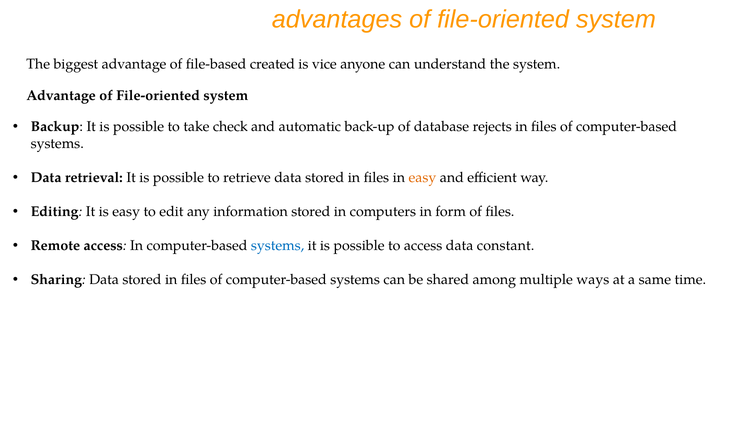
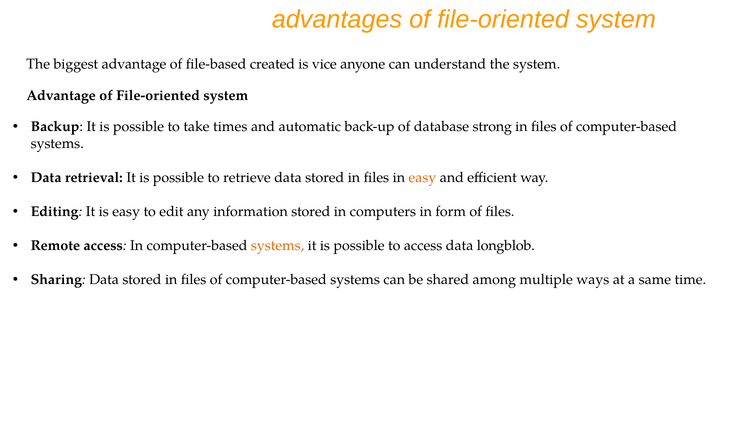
check: check -> times
rejects: rejects -> strong
systems at (278, 246) colour: blue -> orange
constant: constant -> longblob
